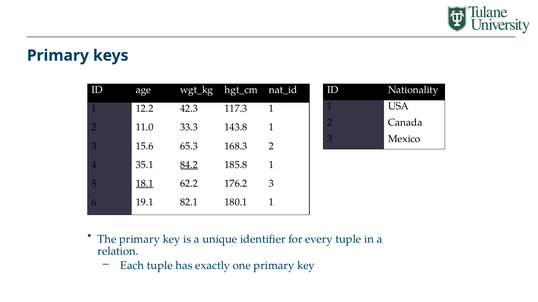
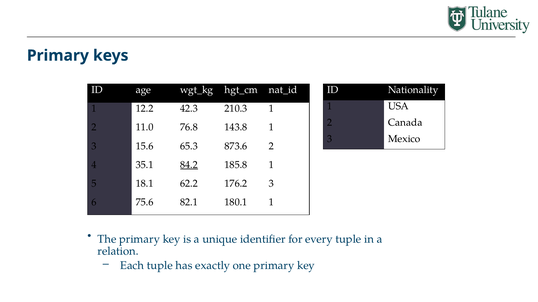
117.3: 117.3 -> 210.3
33.3: 33.3 -> 76.8
168.3: 168.3 -> 873.6
18.1 underline: present -> none
19.1: 19.1 -> 75.6
